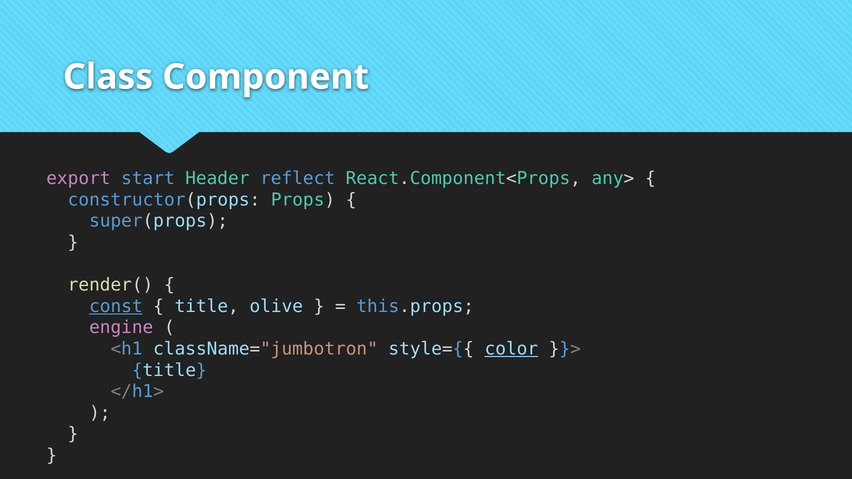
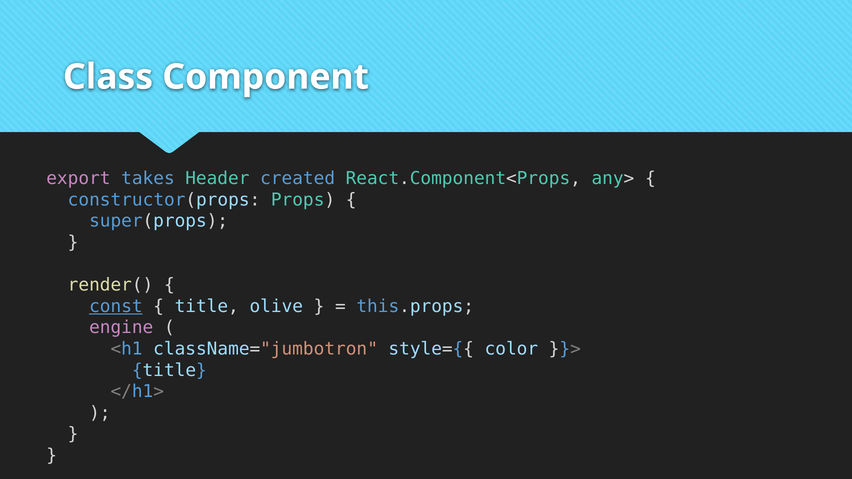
start: start -> takes
reflect: reflect -> created
color underline: present -> none
